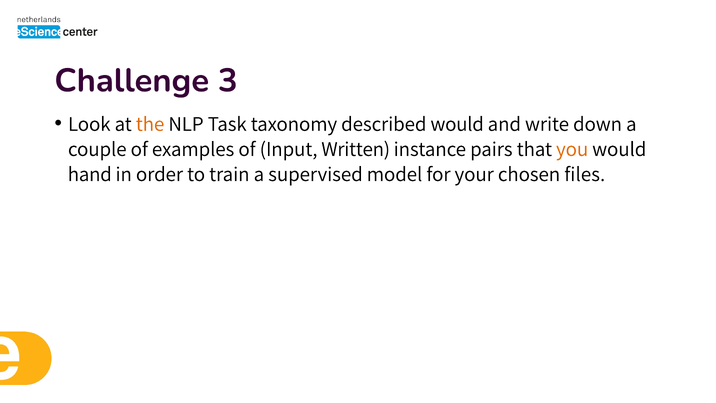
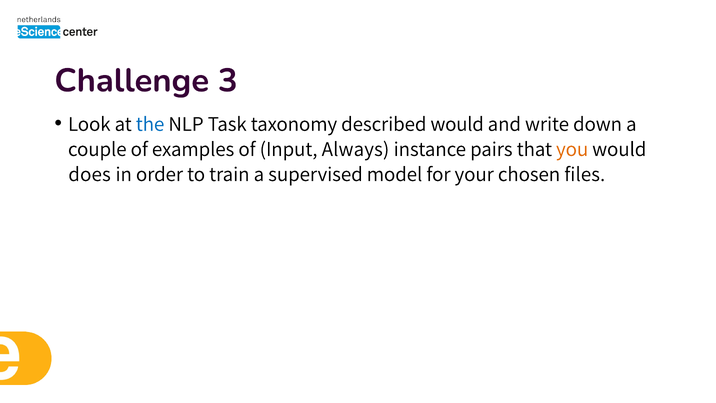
the colour: orange -> blue
Written: Written -> Always
hand: hand -> does
